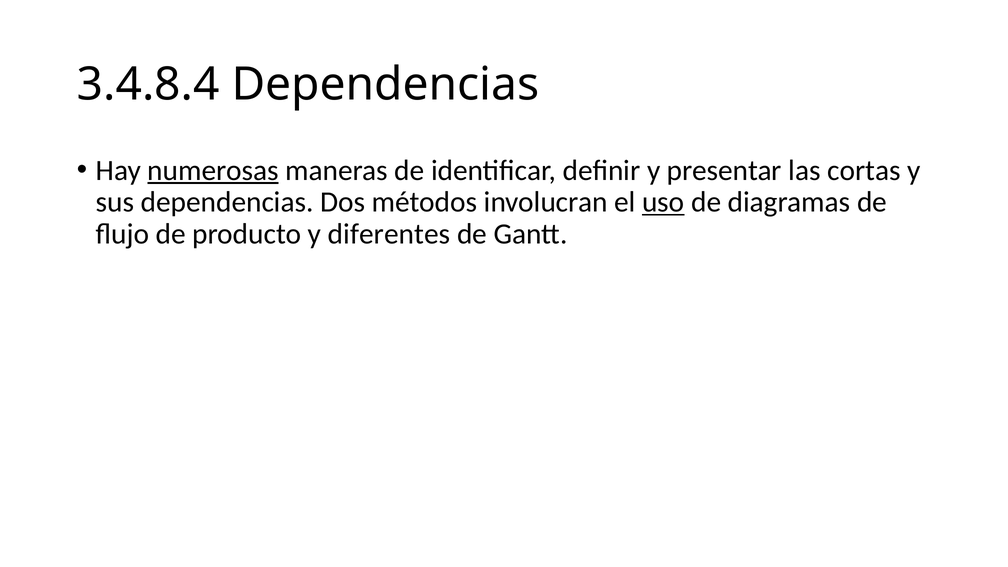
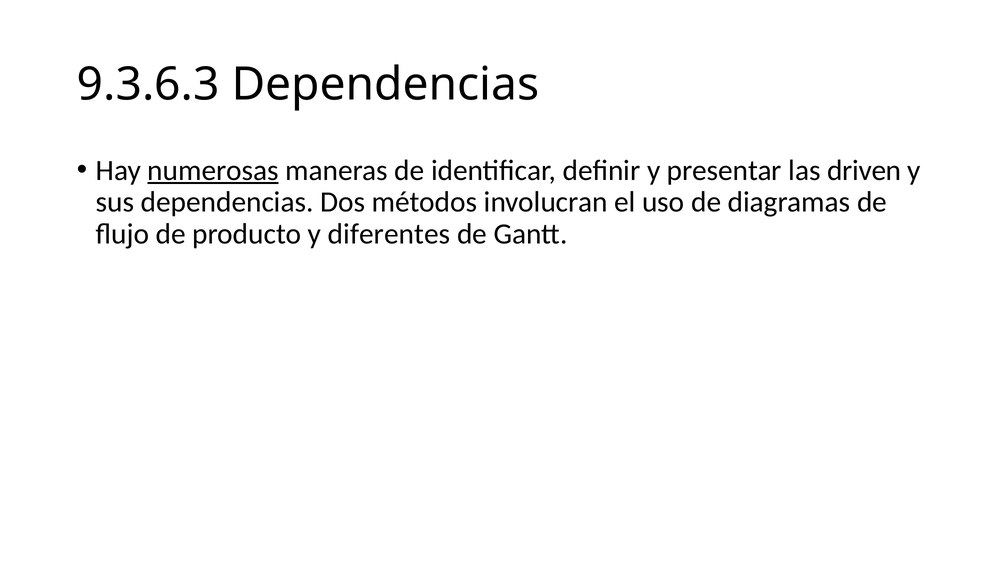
3.4.8.4: 3.4.8.4 -> 9.3.6.3
cortas: cortas -> driven
uso underline: present -> none
